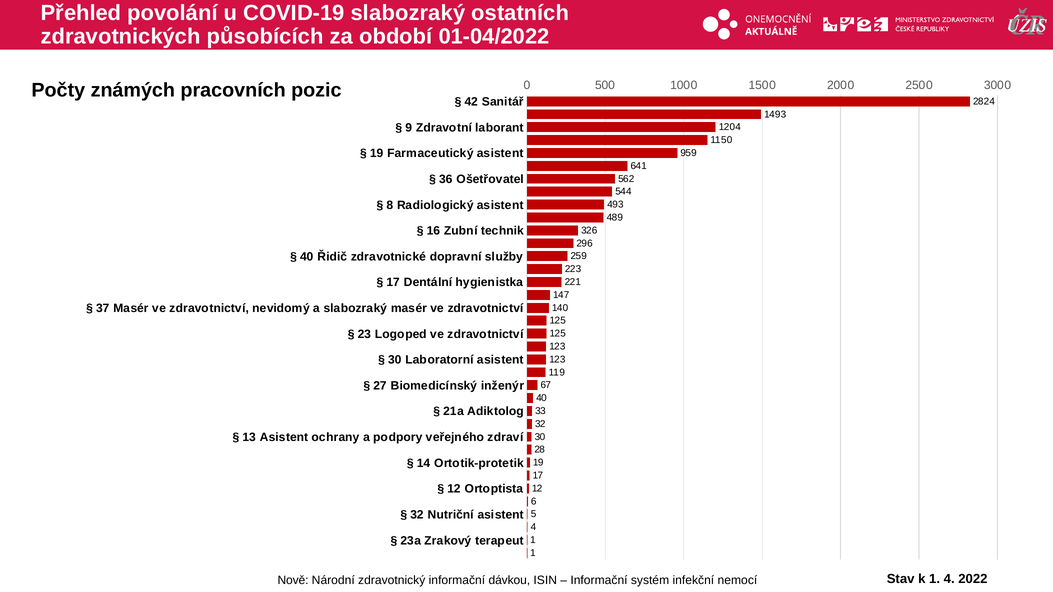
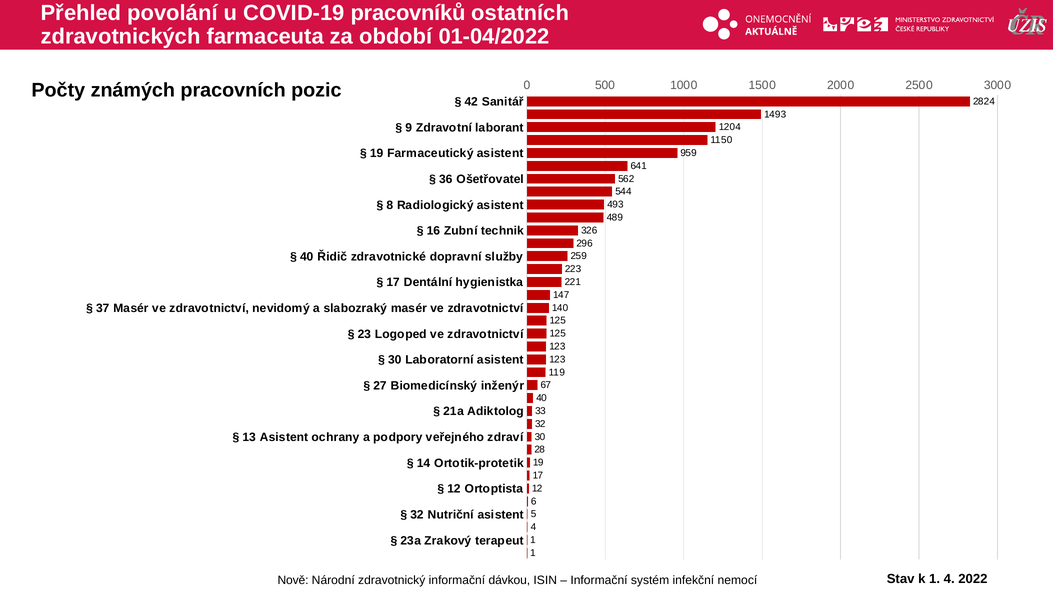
COVID-19 slabozraký: slabozraký -> pracovníků
působících: působících -> farmaceuta
